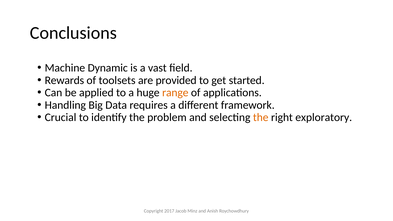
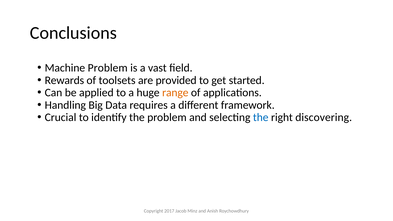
Machine Dynamic: Dynamic -> Problem
the at (261, 117) colour: orange -> blue
exploratory: exploratory -> discovering
